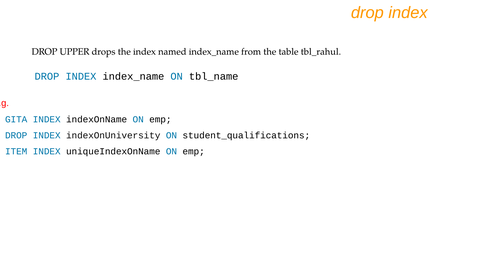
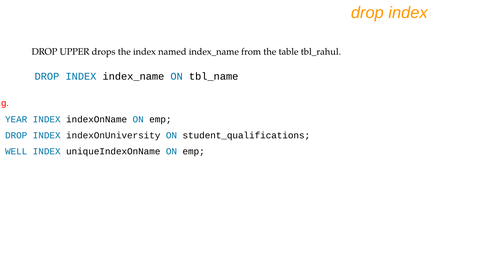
GITA: GITA -> YEAR
ITEM: ITEM -> WELL
